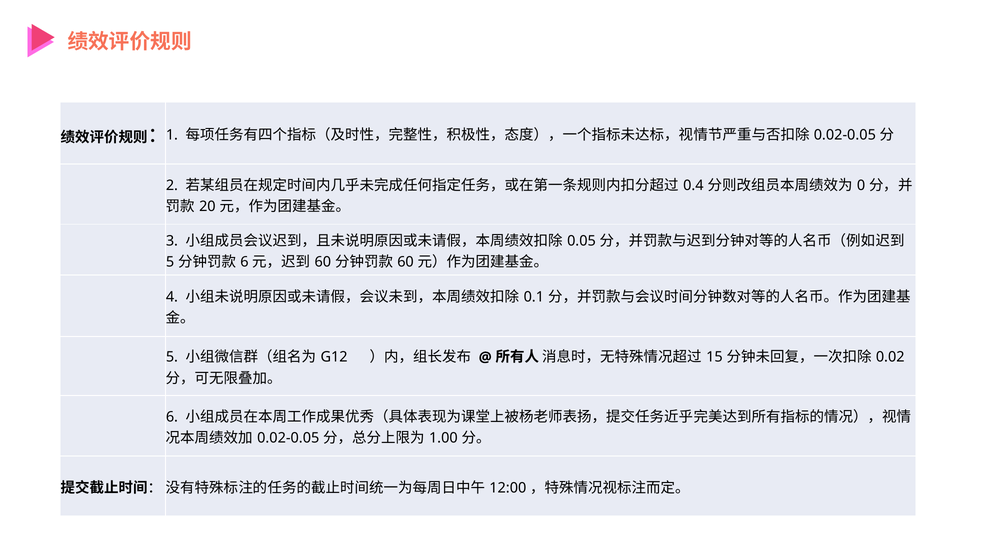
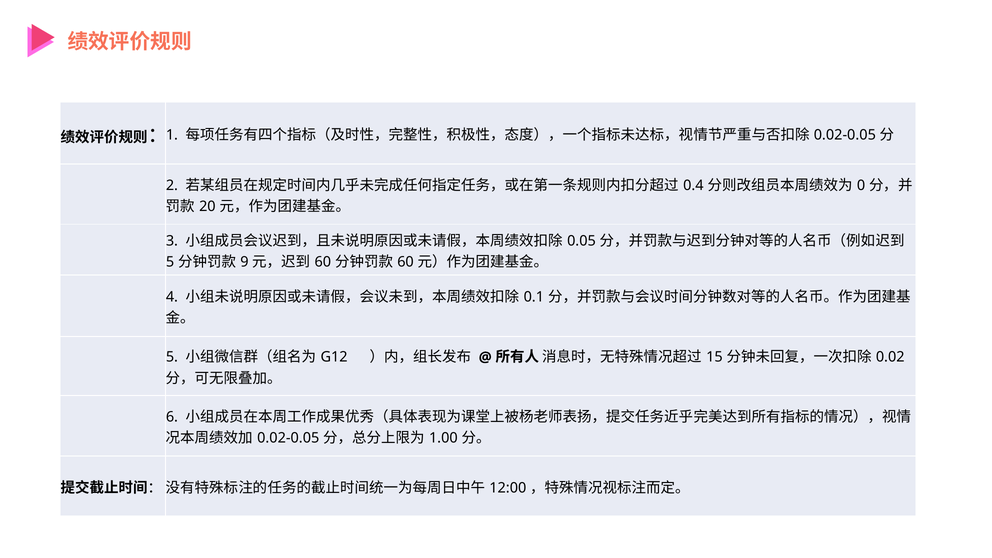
6 at (244, 262): 6 -> 9
